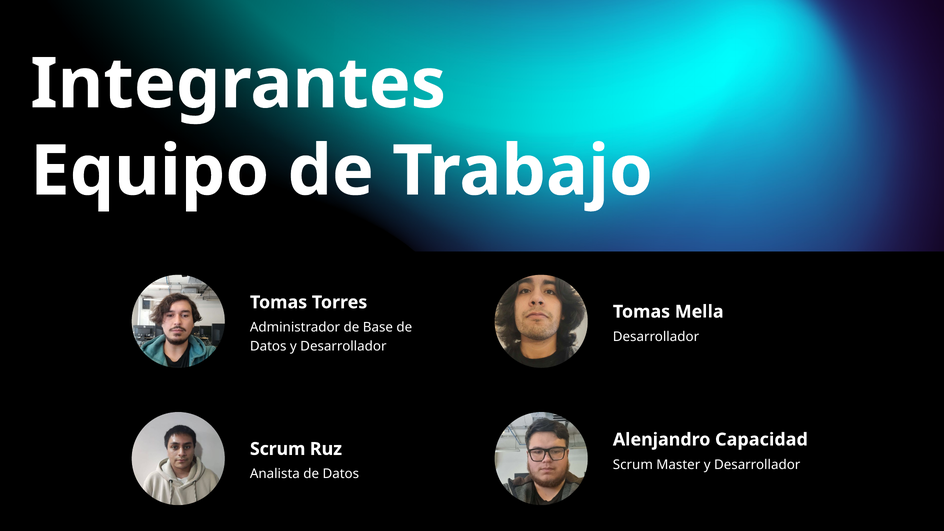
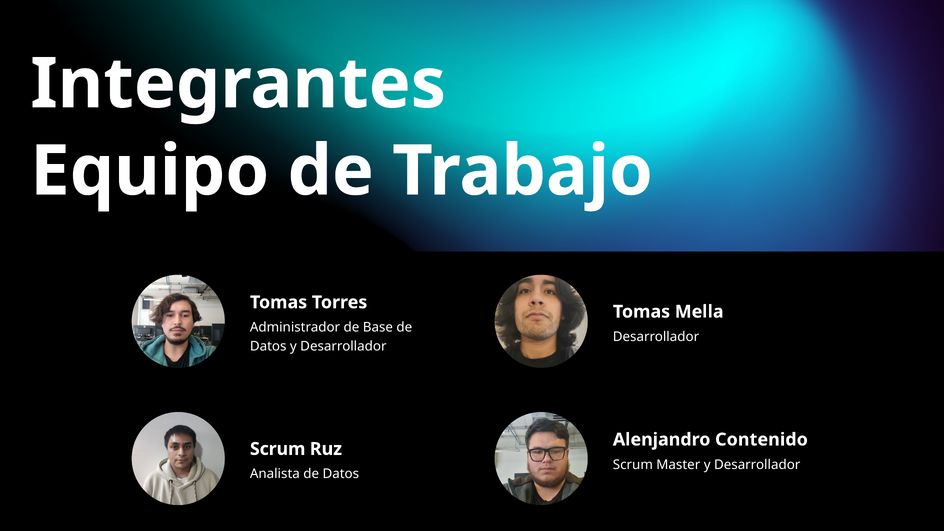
Capacidad: Capacidad -> Contenido
